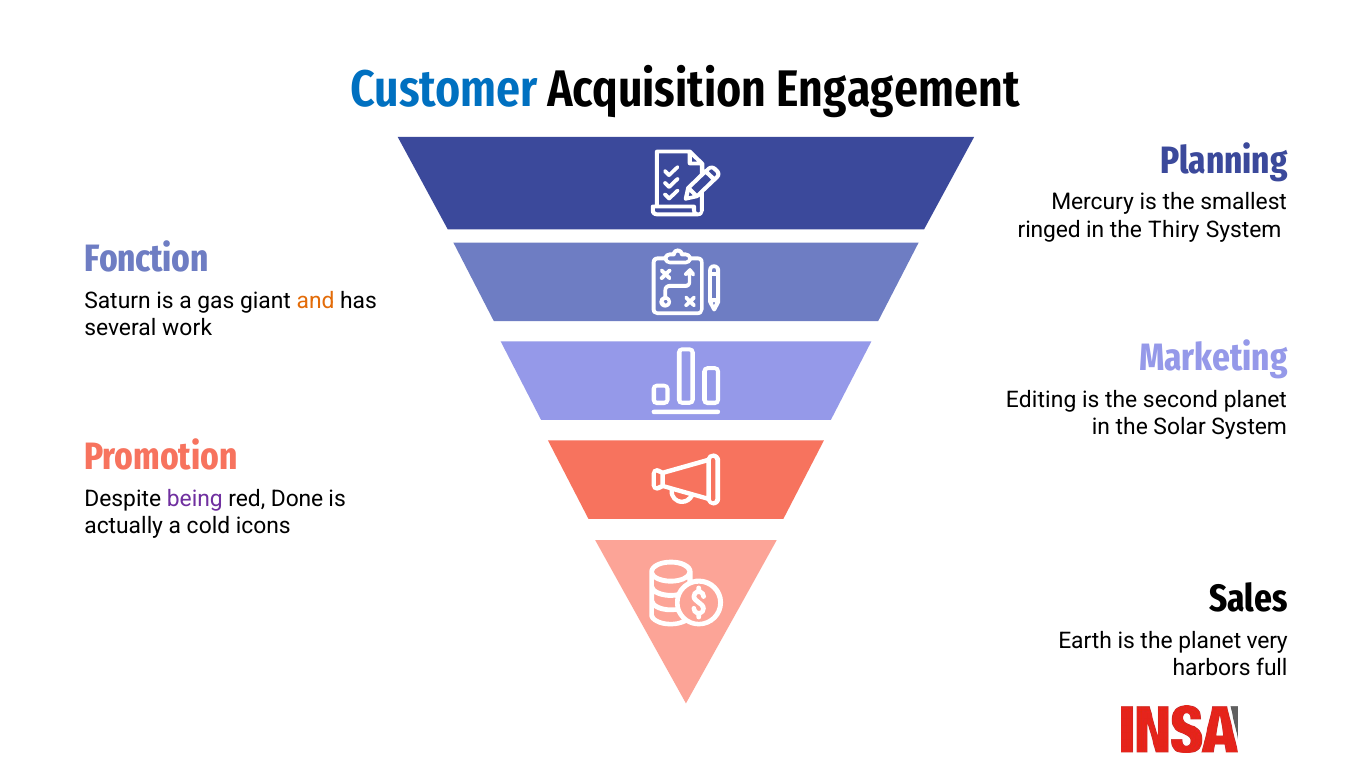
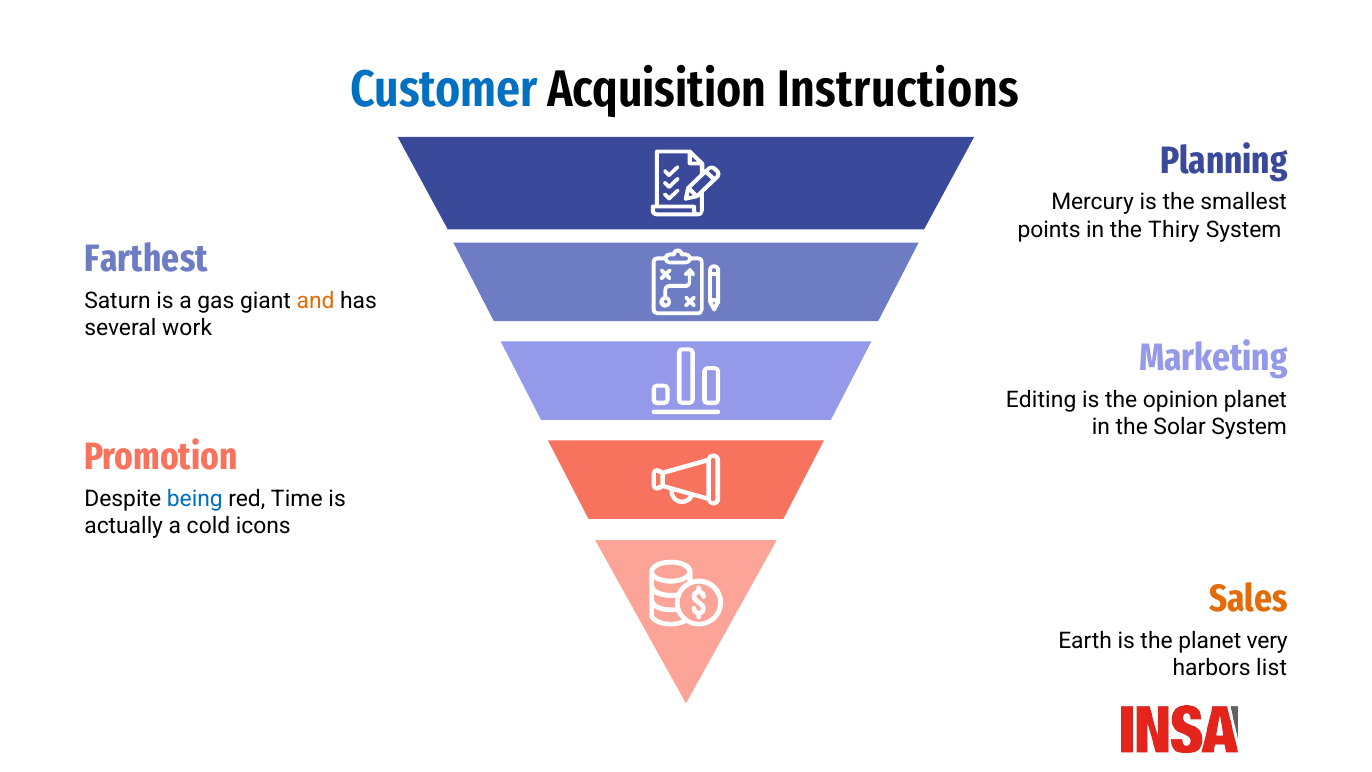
Engagement: Engagement -> Instructions
ringed: ringed -> points
Fonction: Fonction -> Farthest
second: second -> opinion
being colour: purple -> blue
Done: Done -> Time
Sales colour: black -> orange
full: full -> list
